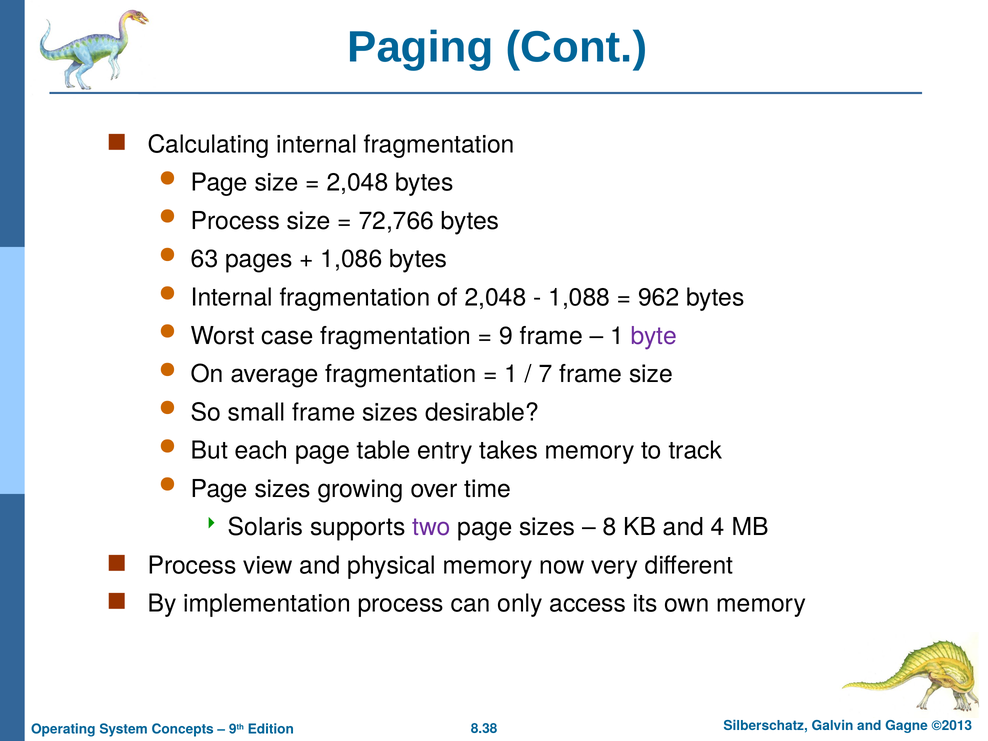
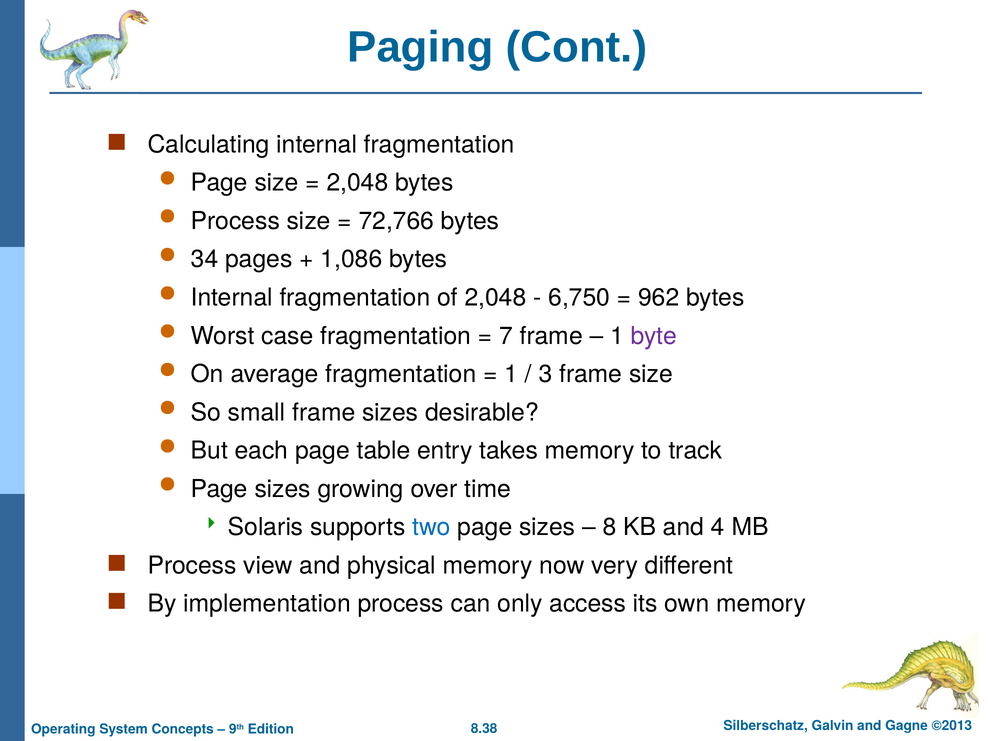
63: 63 -> 34
1,088: 1,088 -> 6,750
9: 9 -> 7
7: 7 -> 3
two colour: purple -> blue
